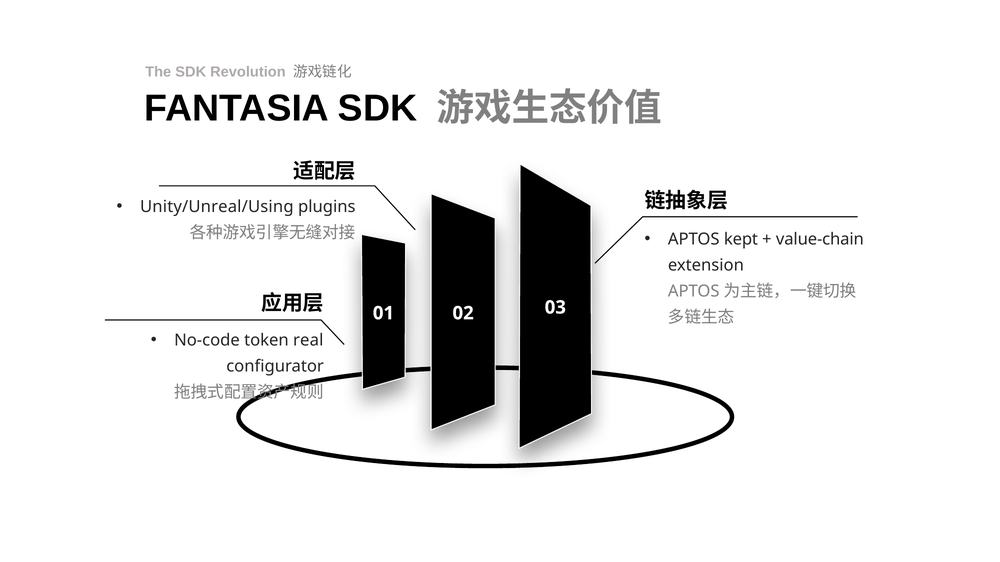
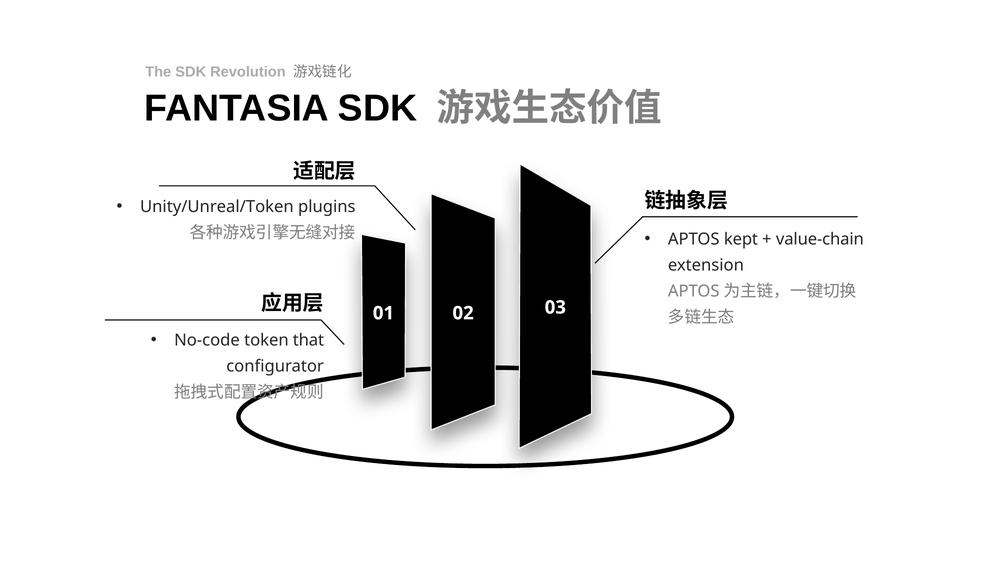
Unity/Unreal/Using: Unity/Unreal/Using -> Unity/Unreal/Token
real: real -> that
